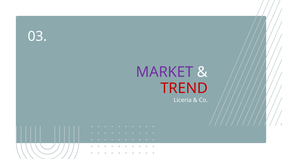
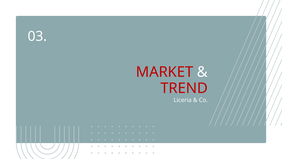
MARKET colour: purple -> red
